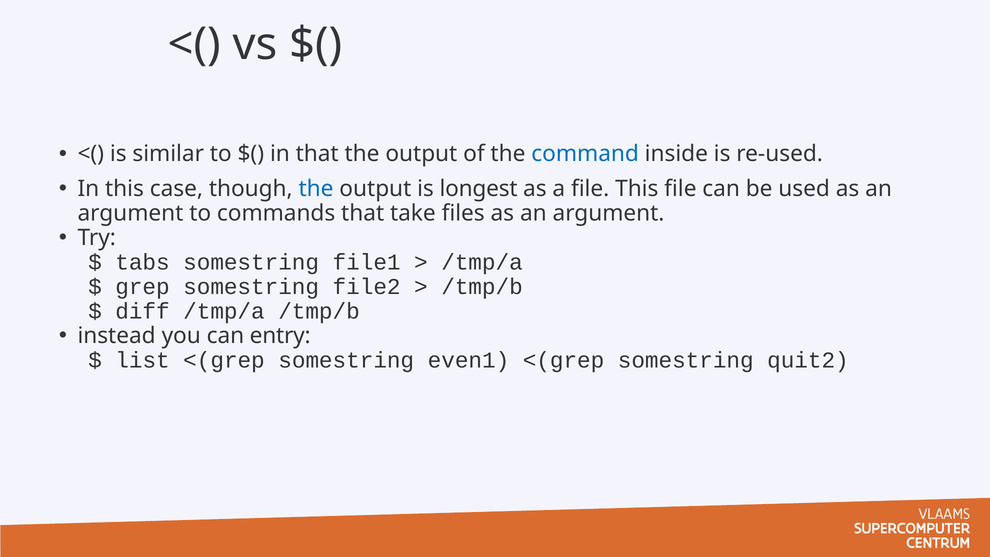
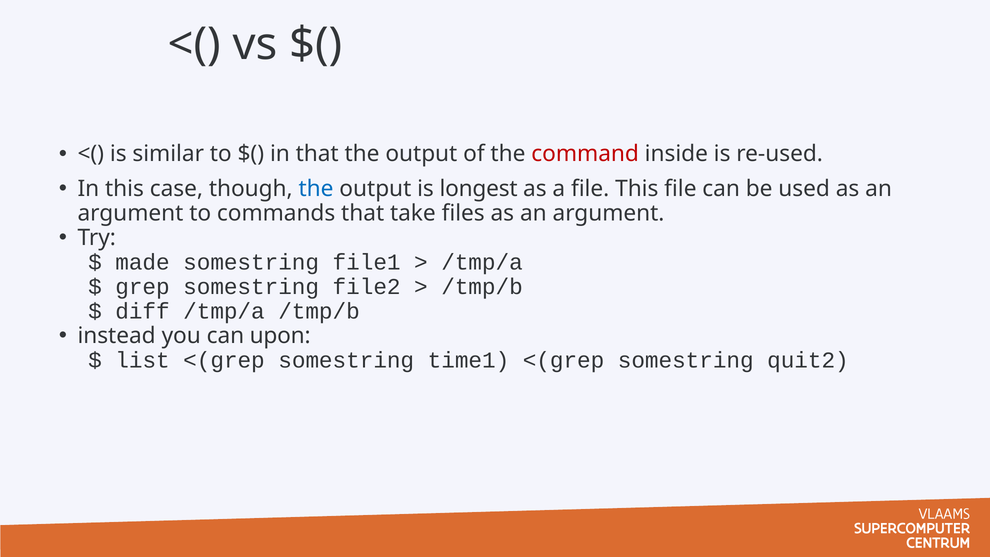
command colour: blue -> red
tabs: tabs -> made
entry: entry -> upon
even1: even1 -> time1
